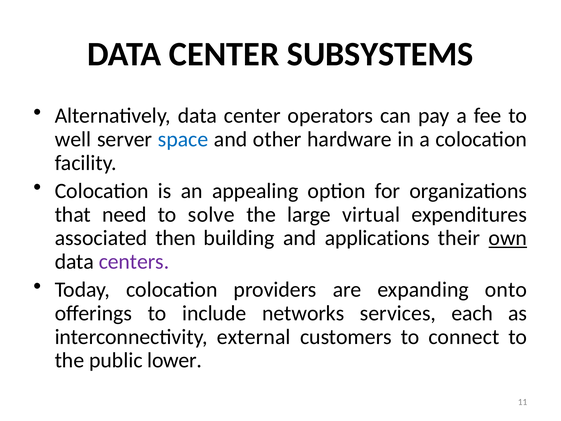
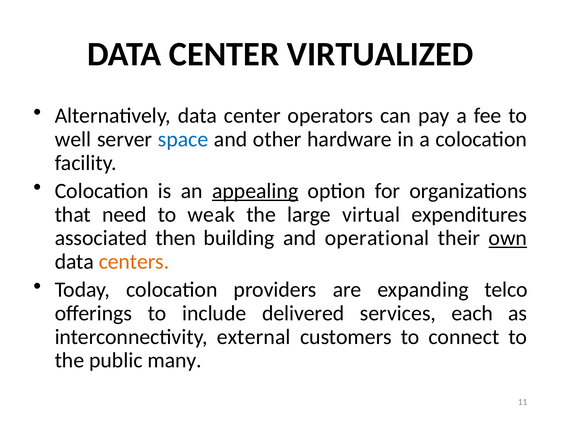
SUBSYSTEMS: SUBSYSTEMS -> VIRTUALIZED
appealing underline: none -> present
solve: solve -> weak
applications: applications -> operational
centers colour: purple -> orange
onto: onto -> telco
networks: networks -> delivered
lower: lower -> many
